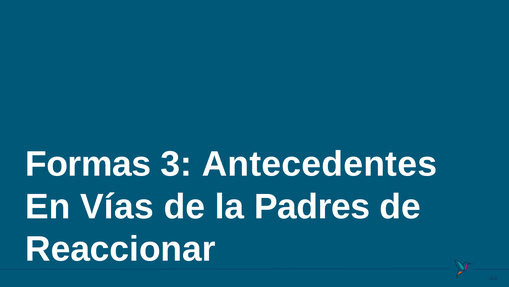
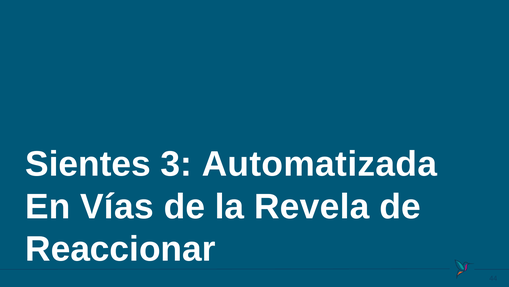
Formas: Formas -> Sientes
Antecedentes: Antecedentes -> Automatizada
Padres: Padres -> Revela
